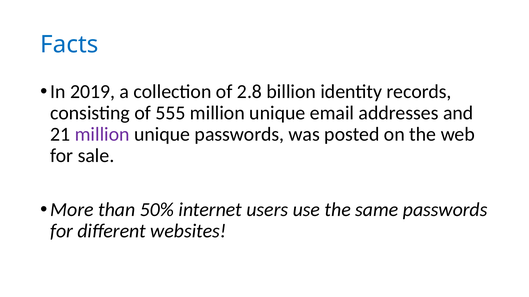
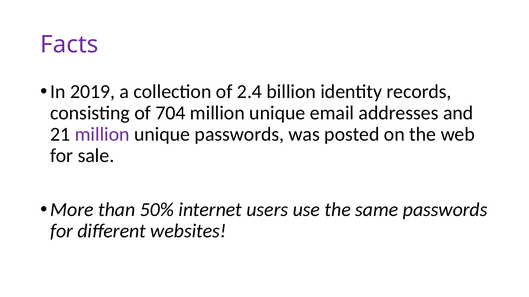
Facts colour: blue -> purple
2.8: 2.8 -> 2.4
555: 555 -> 704
